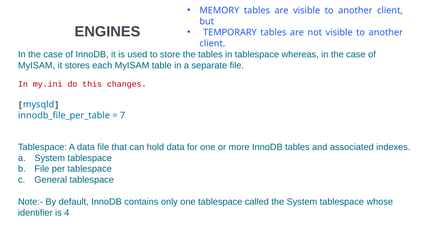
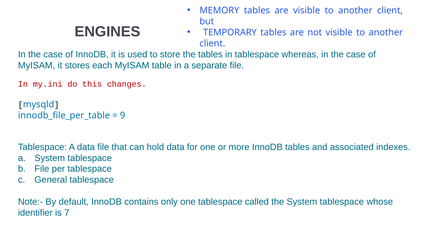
7: 7 -> 9
4: 4 -> 7
